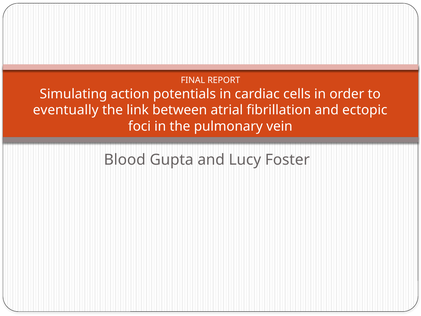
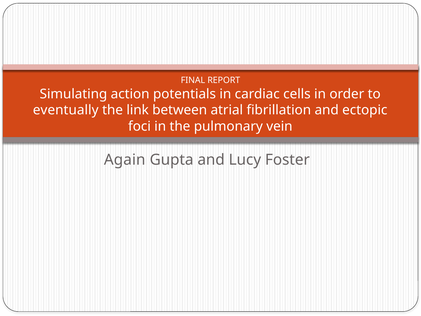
Blood: Blood -> Again
